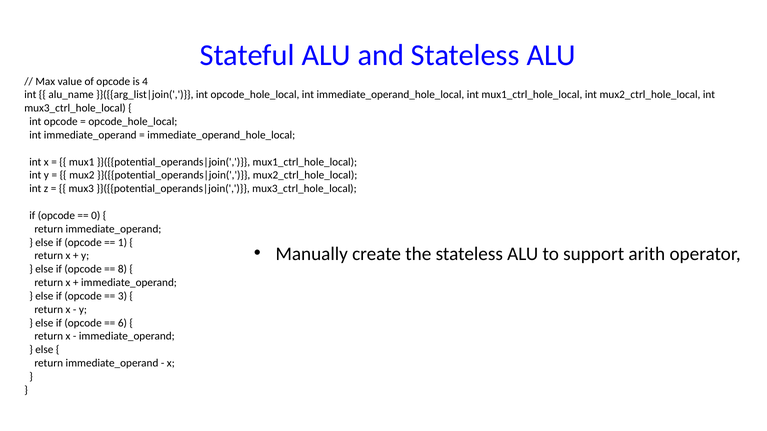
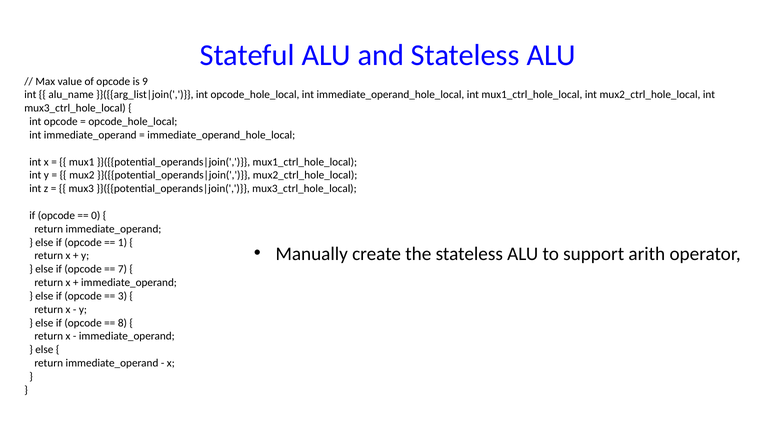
4: 4 -> 9
8: 8 -> 7
6: 6 -> 8
